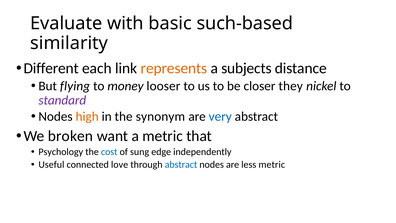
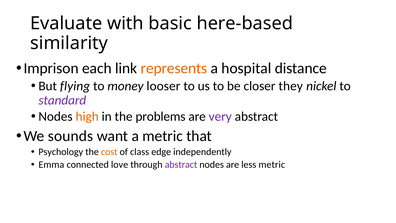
such-based: such-based -> here-based
Different: Different -> Imprison
subjects: subjects -> hospital
synonym: synonym -> problems
very colour: blue -> purple
broken: broken -> sounds
cost colour: blue -> orange
sung: sung -> class
Useful: Useful -> Emma
abstract at (181, 164) colour: blue -> purple
